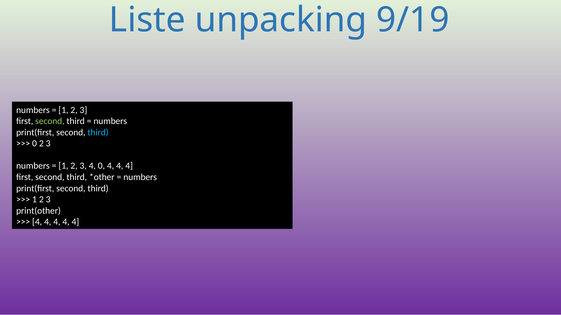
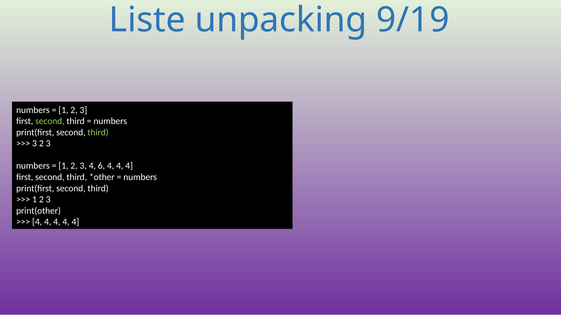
third at (98, 133) colour: light blue -> light green
0 at (35, 144): 0 -> 3
4 0: 0 -> 6
